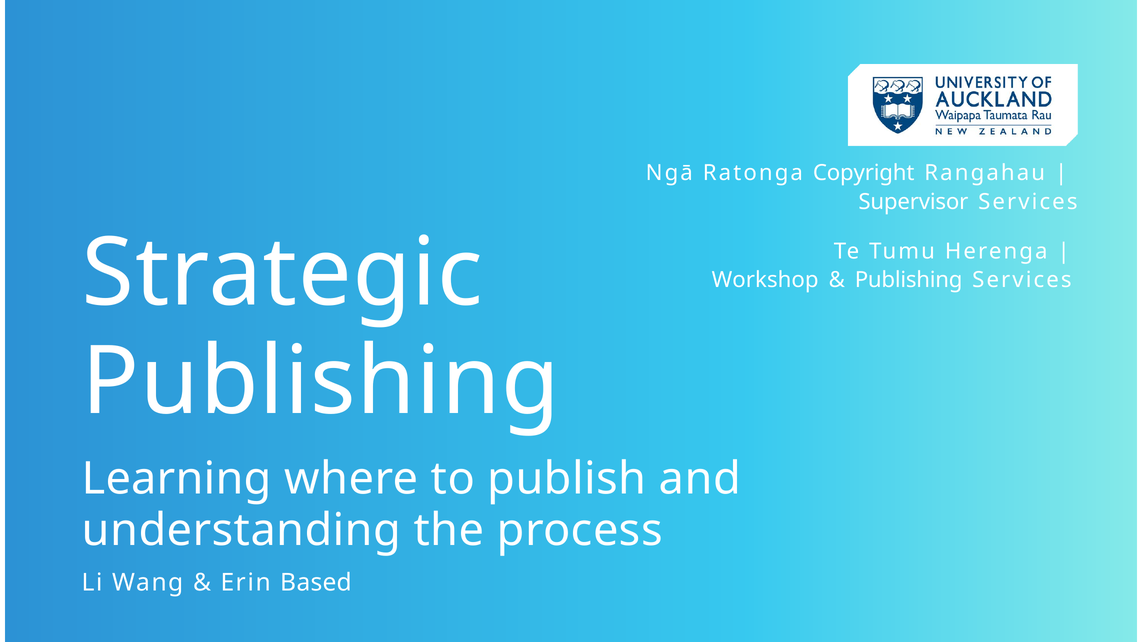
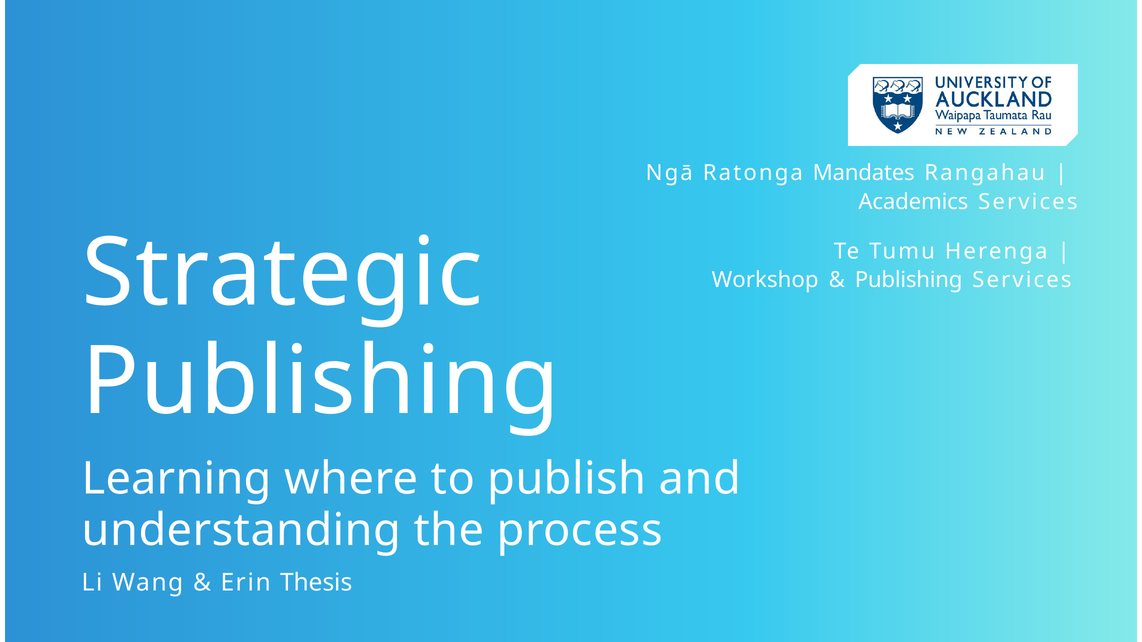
Copyright: Copyright -> Mandates
Supervisor: Supervisor -> Academics
Based: Based -> Thesis
